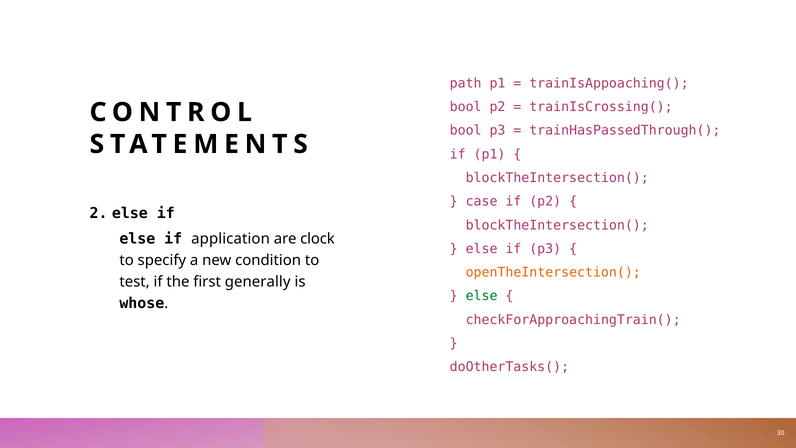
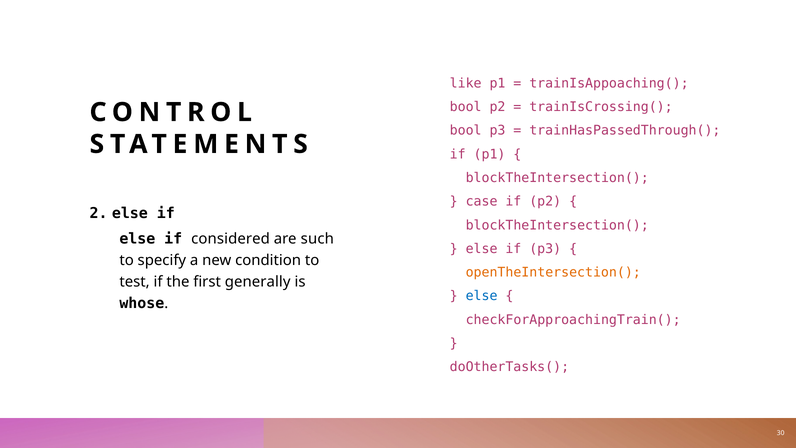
path: path -> like
application: application -> considered
clock: clock -> such
else at (482, 296) colour: green -> blue
